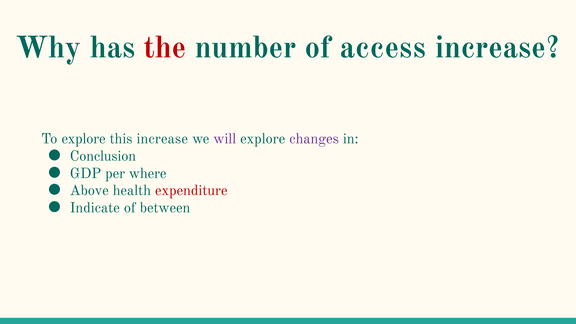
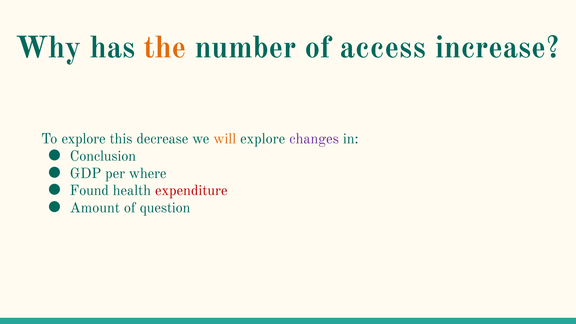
the colour: red -> orange
this increase: increase -> decrease
will colour: purple -> orange
Above: Above -> Found
Indicate: Indicate -> Amount
between: between -> question
